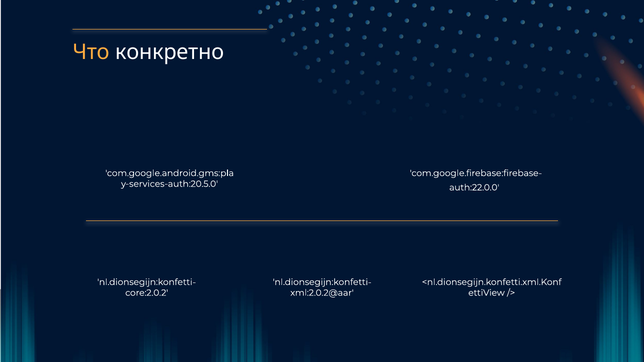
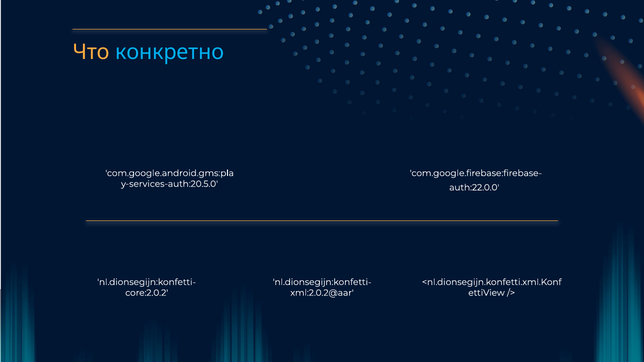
конкретно colour: white -> light blue
